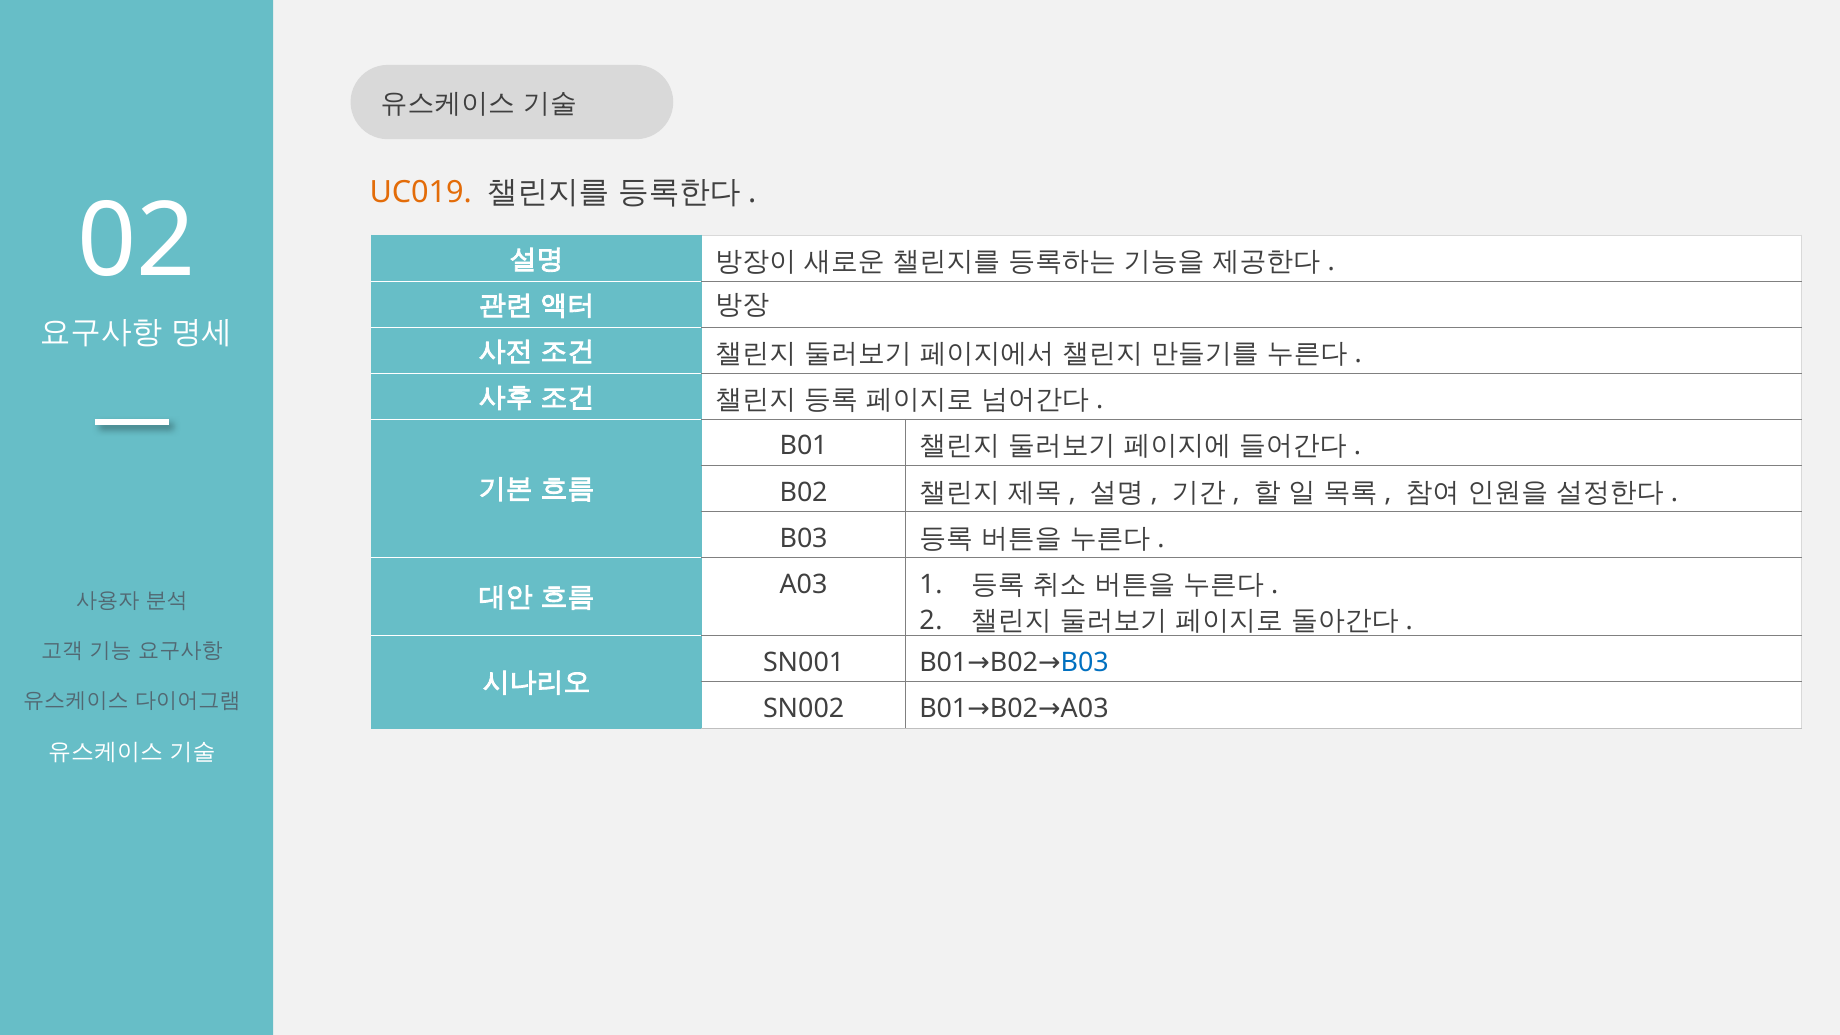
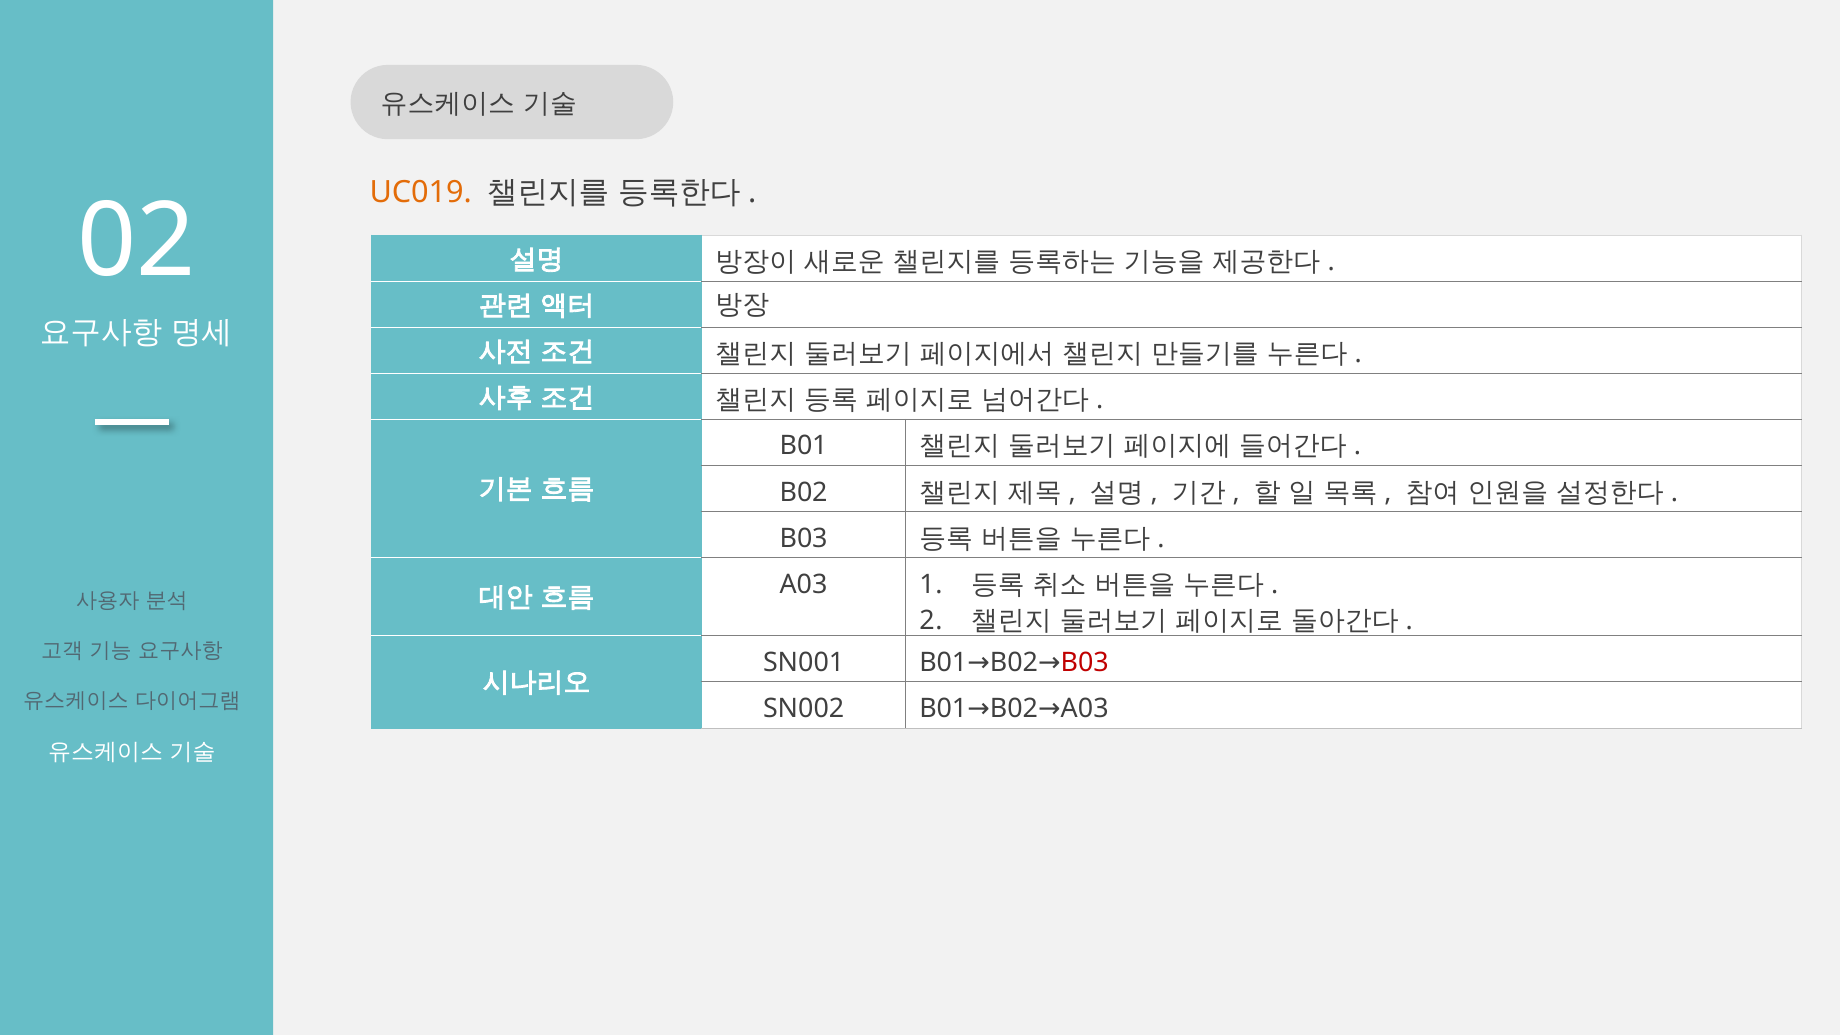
B03 at (1085, 663) colour: blue -> red
